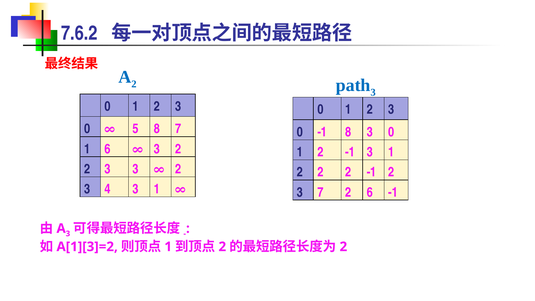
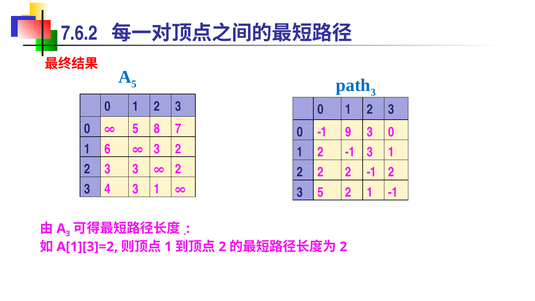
2 at (134, 84): 2 -> 5
-1 8: 8 -> 9
3 7: 7 -> 5
2 6: 6 -> 1
